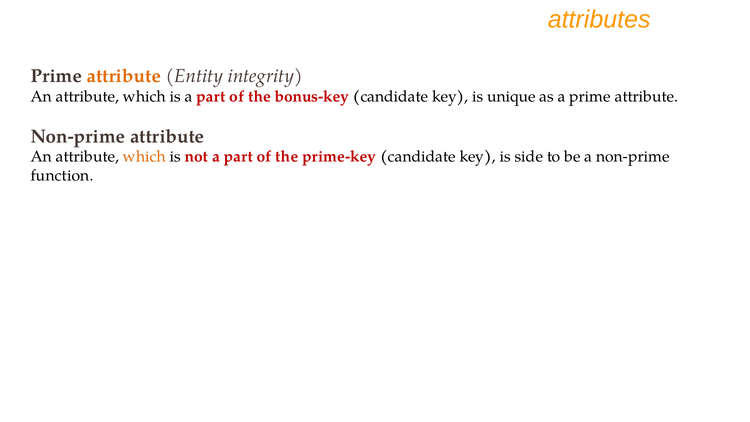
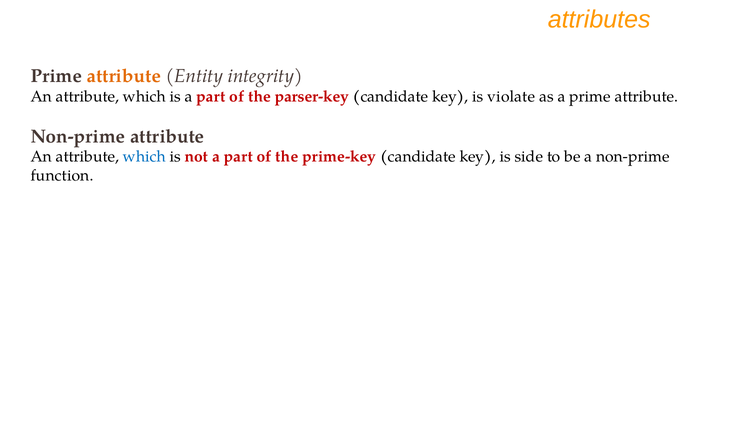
bonus-key: bonus-key -> parser-key
unique: unique -> violate
which at (144, 157) colour: orange -> blue
